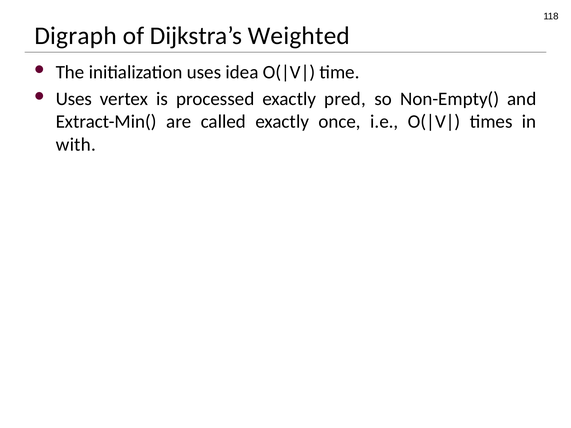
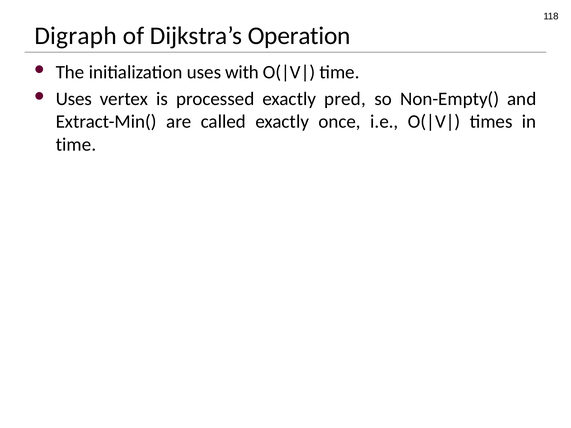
Weighted: Weighted -> Operation
idea: idea -> with
with at (76, 145): with -> time
